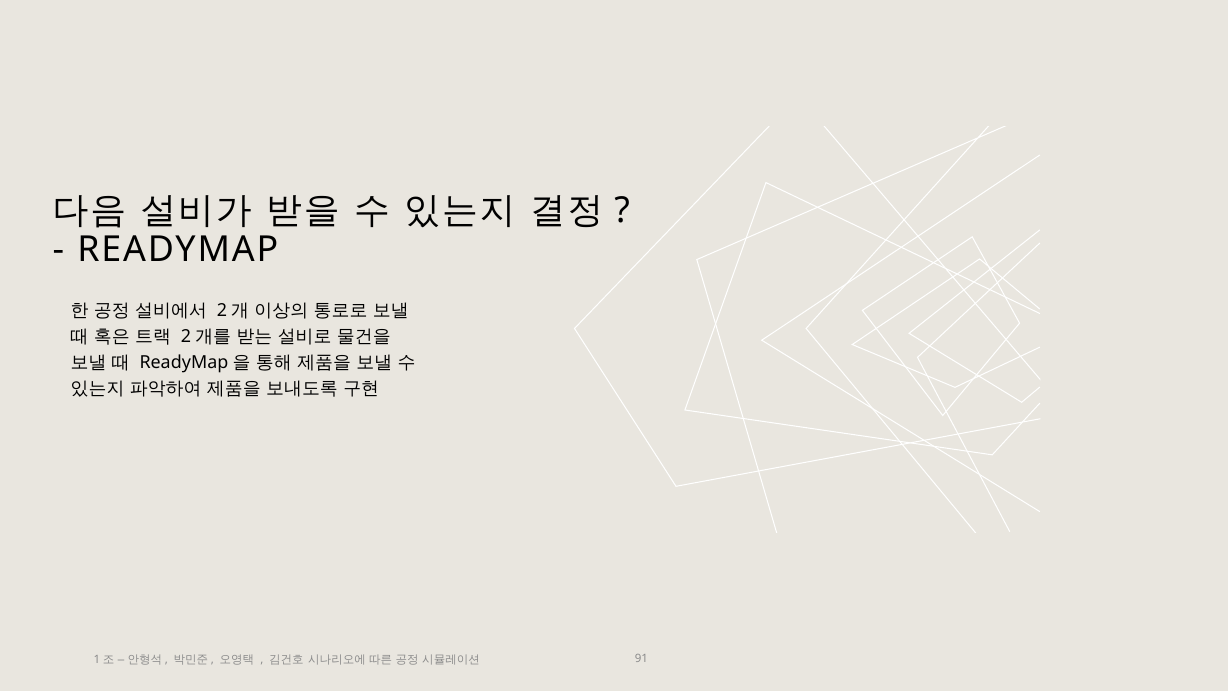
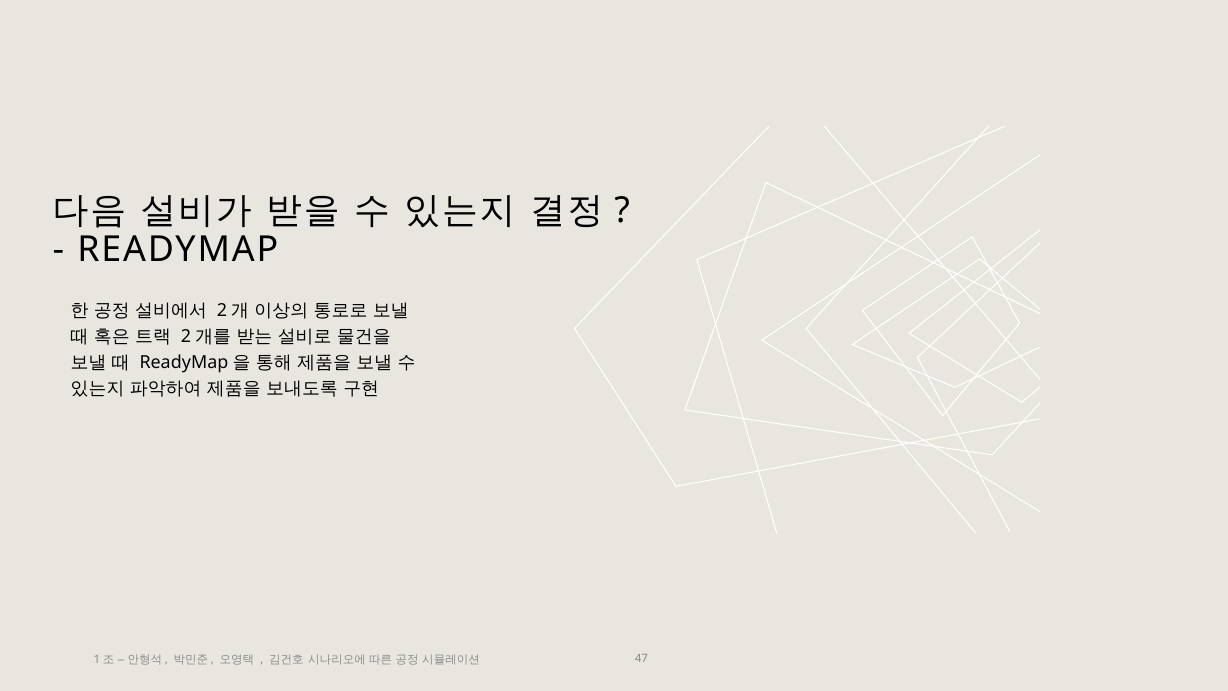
91: 91 -> 47
